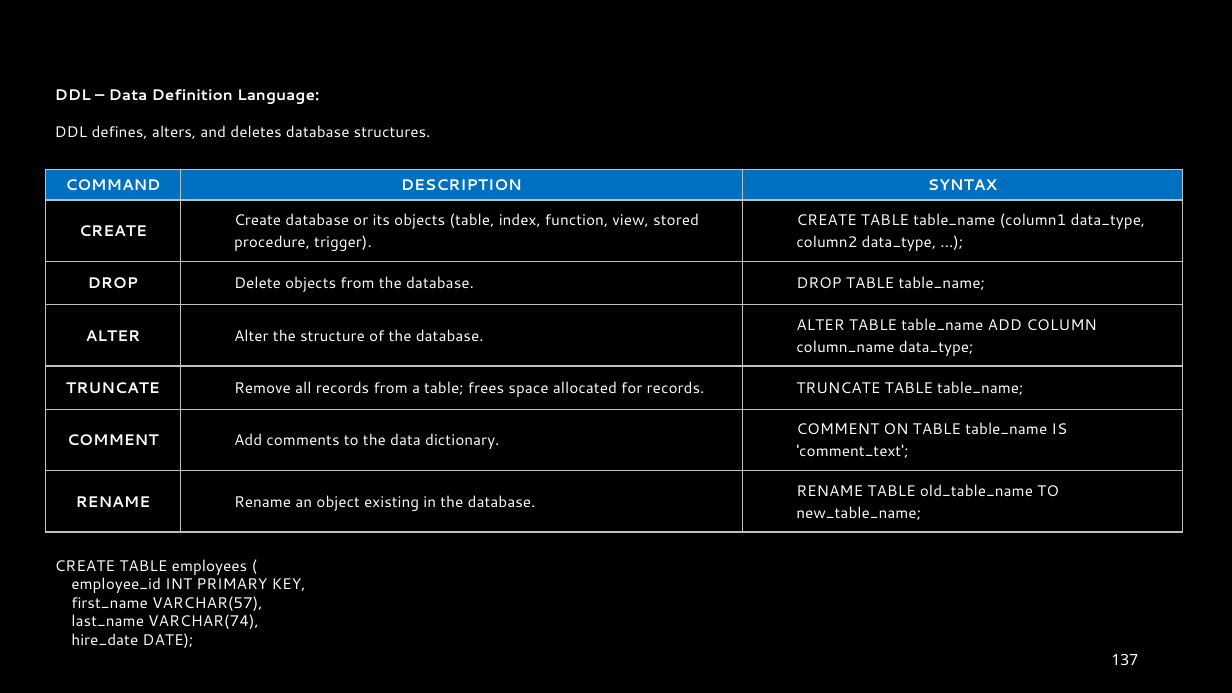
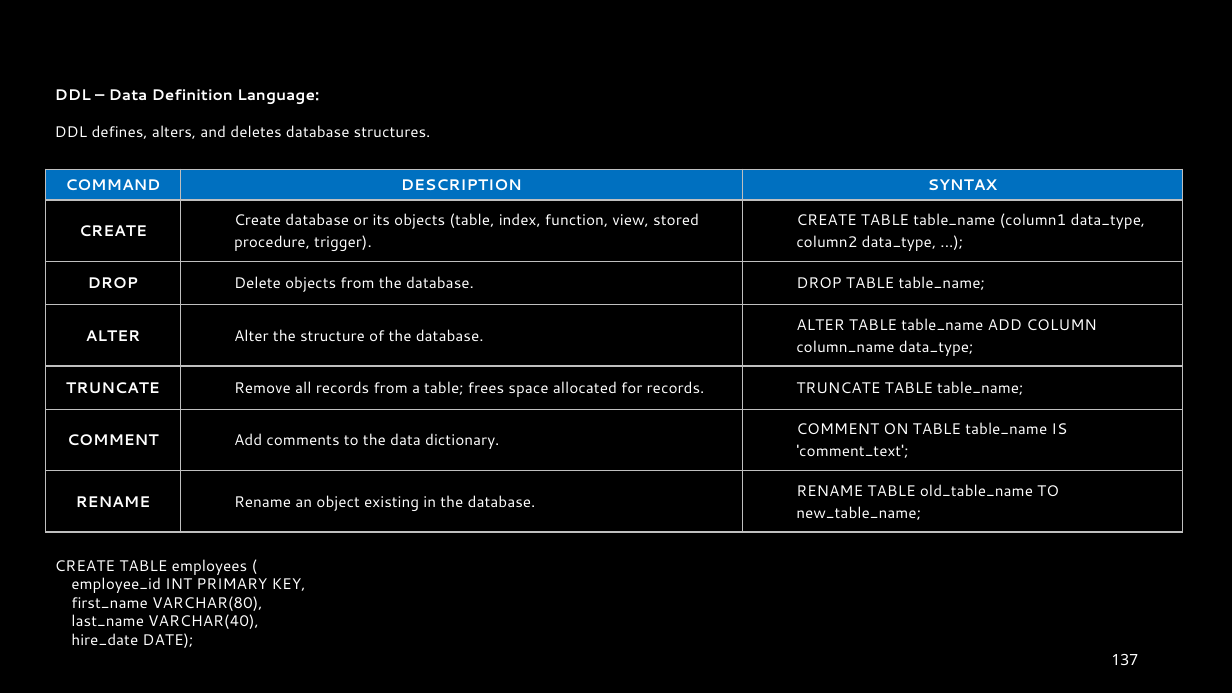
VARCHAR(57: VARCHAR(57 -> VARCHAR(80
VARCHAR(74: VARCHAR(74 -> VARCHAR(40
